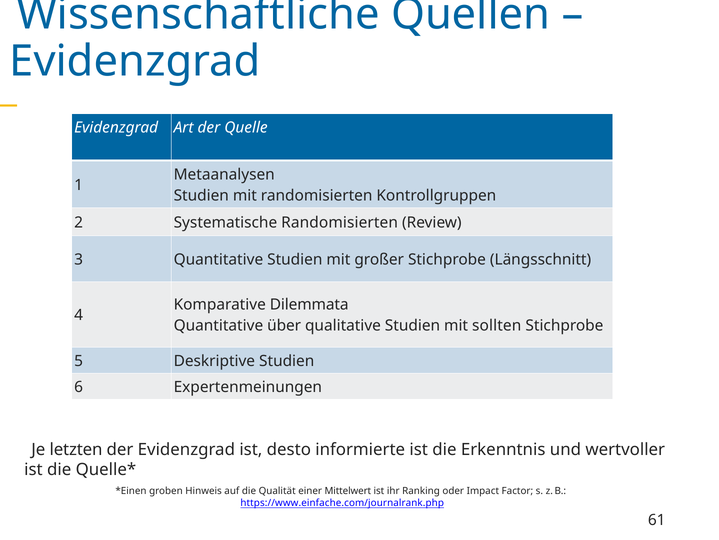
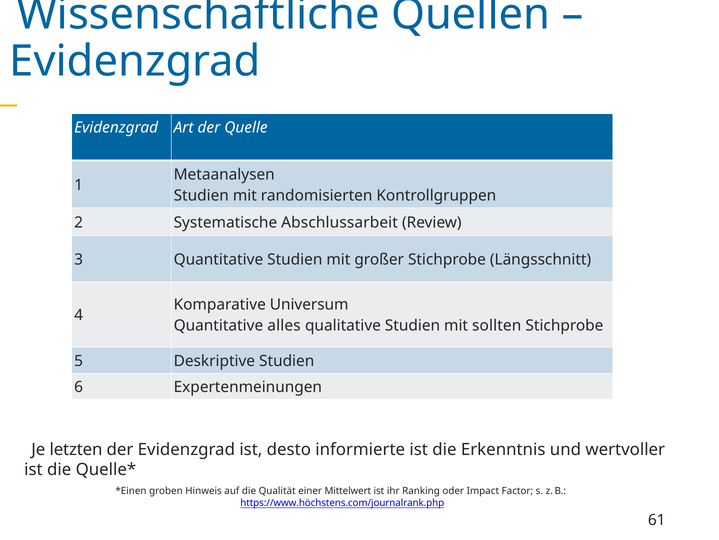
Systematische Randomisierten: Randomisierten -> Abschlussarbeit
Dilemmata: Dilemmata -> Universum
über: über -> alles
https://www.einfache.com/journalrank.php: https://www.einfache.com/journalrank.php -> https://www.höchstens.com/journalrank.php
